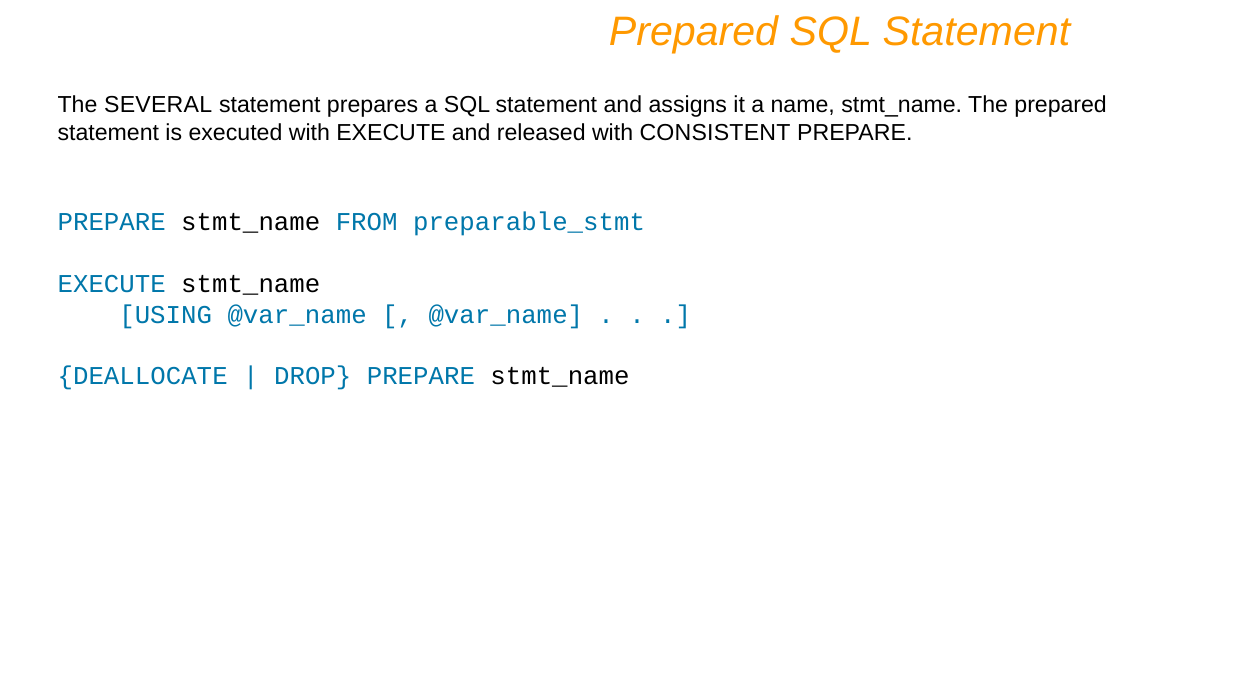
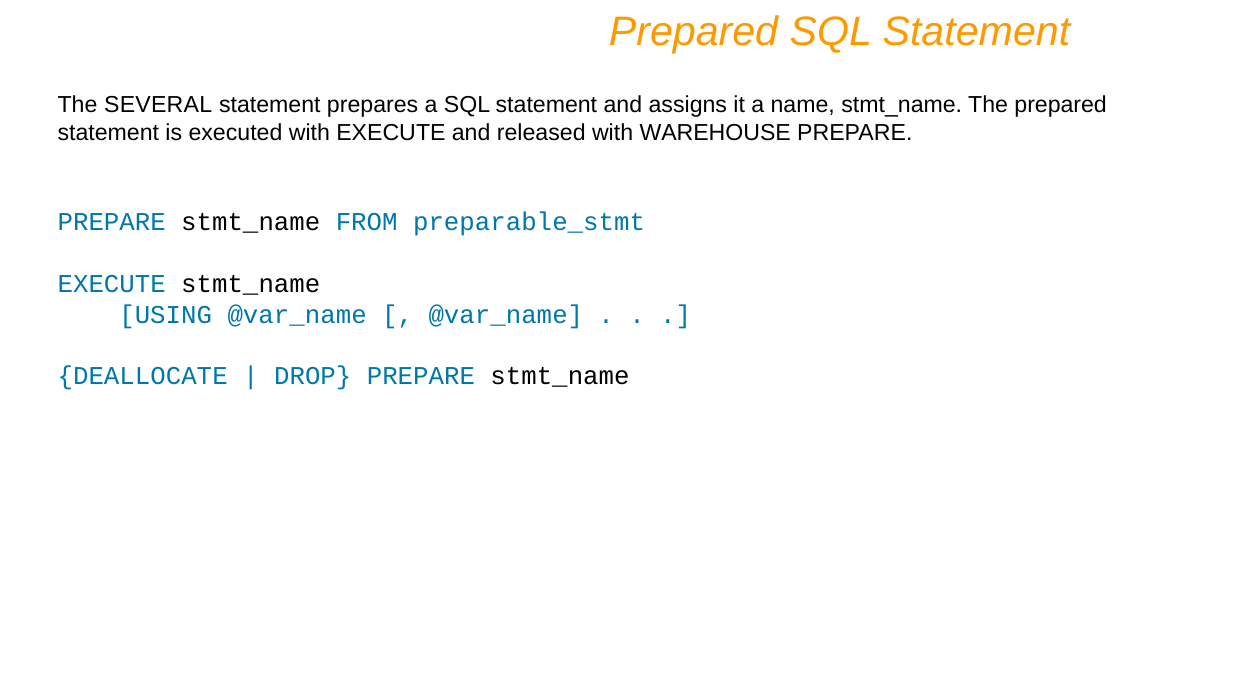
CONSISTENT: CONSISTENT -> WAREHOUSE
